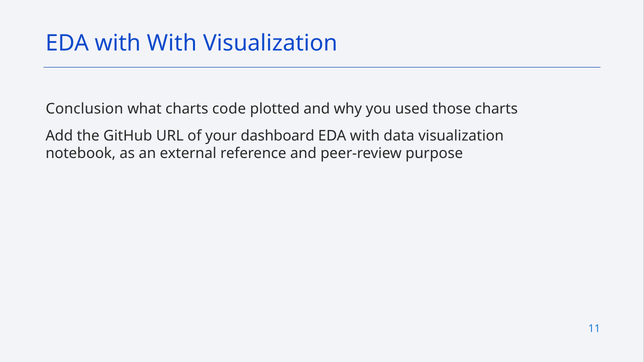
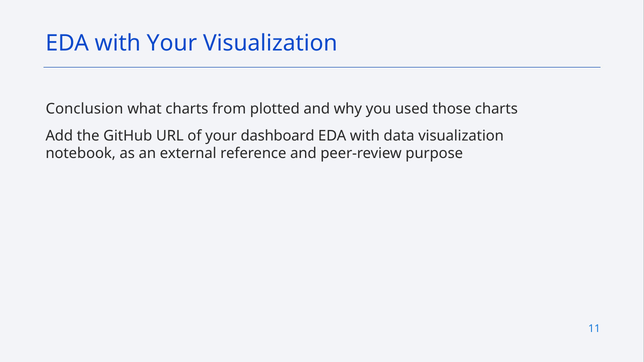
with With: With -> Your
code: code -> from
